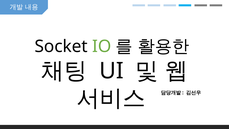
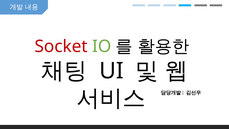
Socket colour: black -> red
